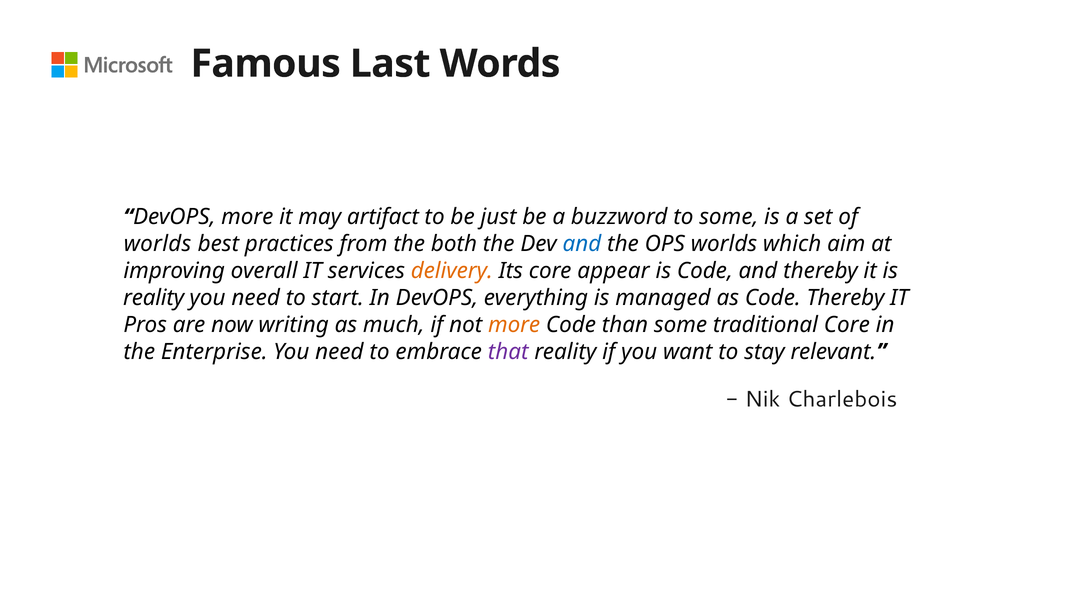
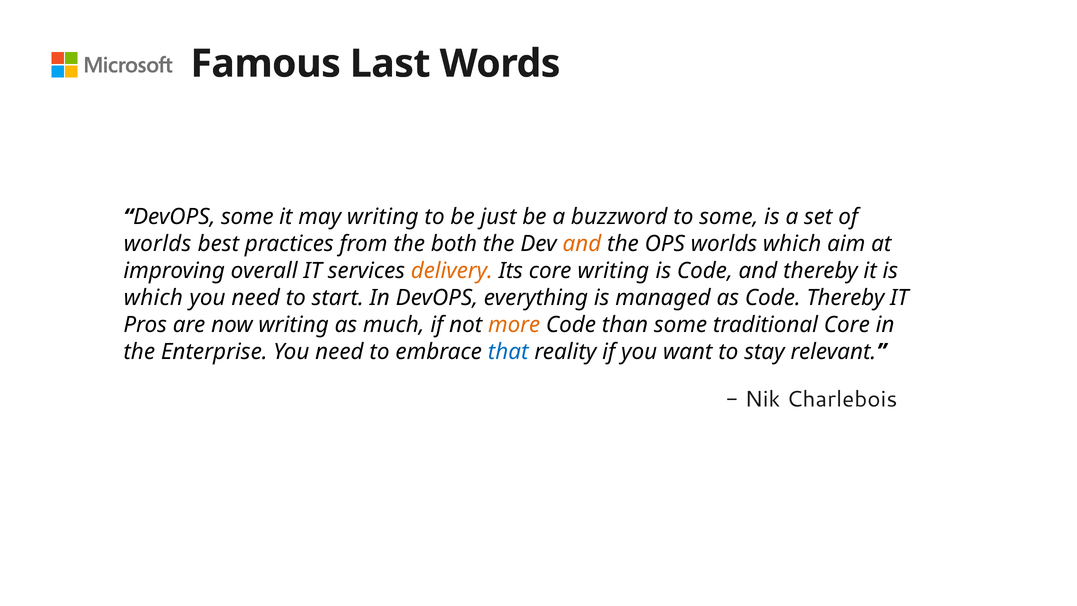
DevOPS more: more -> some
may artifact: artifact -> writing
and at (582, 244) colour: blue -> orange
core appear: appear -> writing
reality at (154, 298): reality -> which
that colour: purple -> blue
